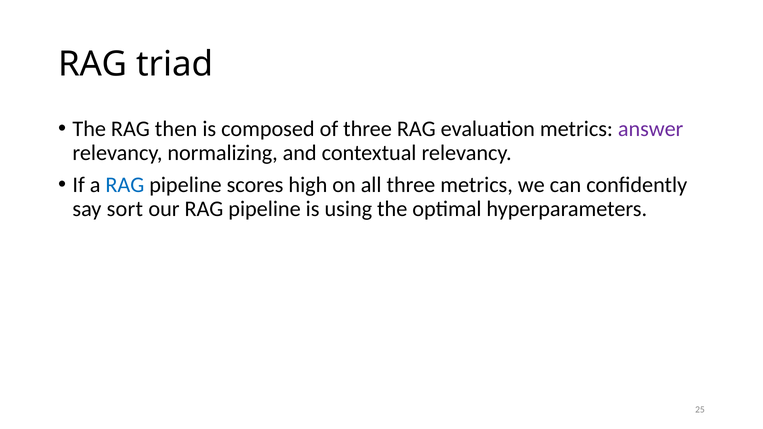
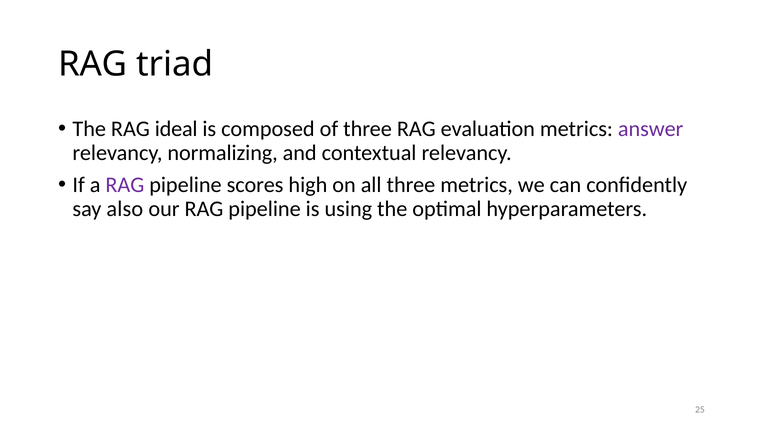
then: then -> ideal
RAG at (125, 185) colour: blue -> purple
sort: sort -> also
